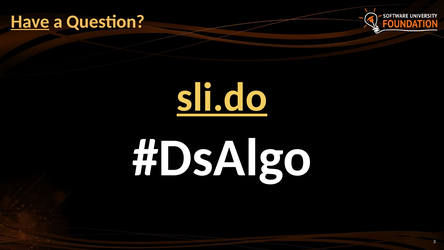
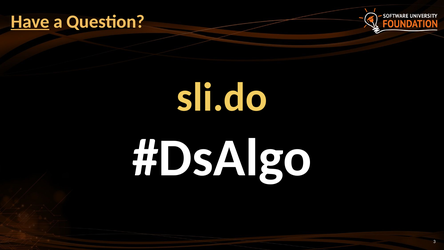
sli.do underline: present -> none
